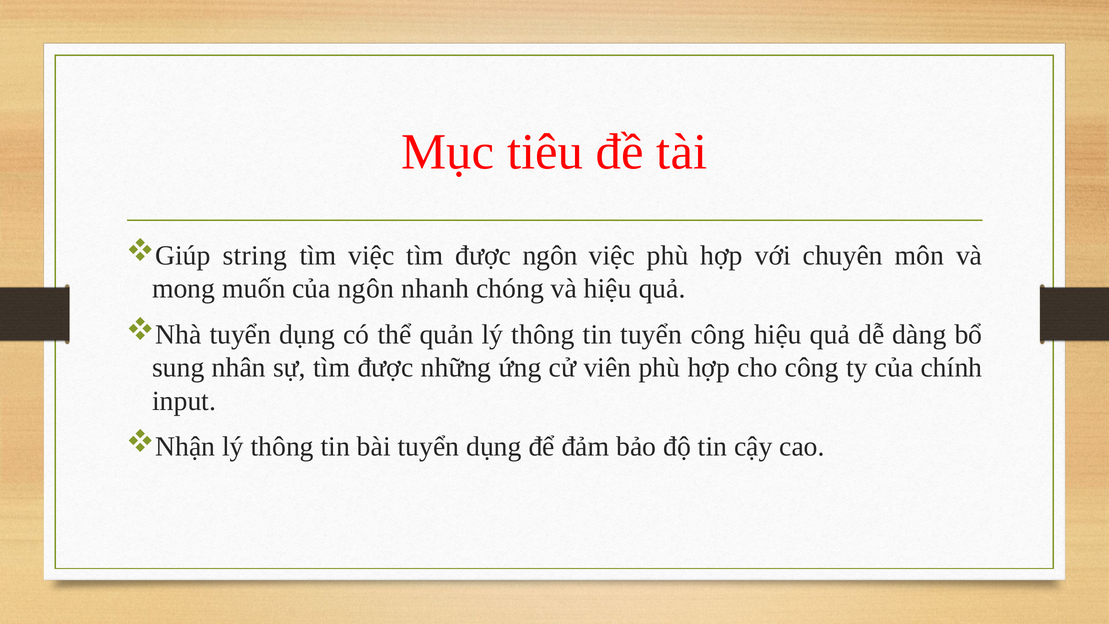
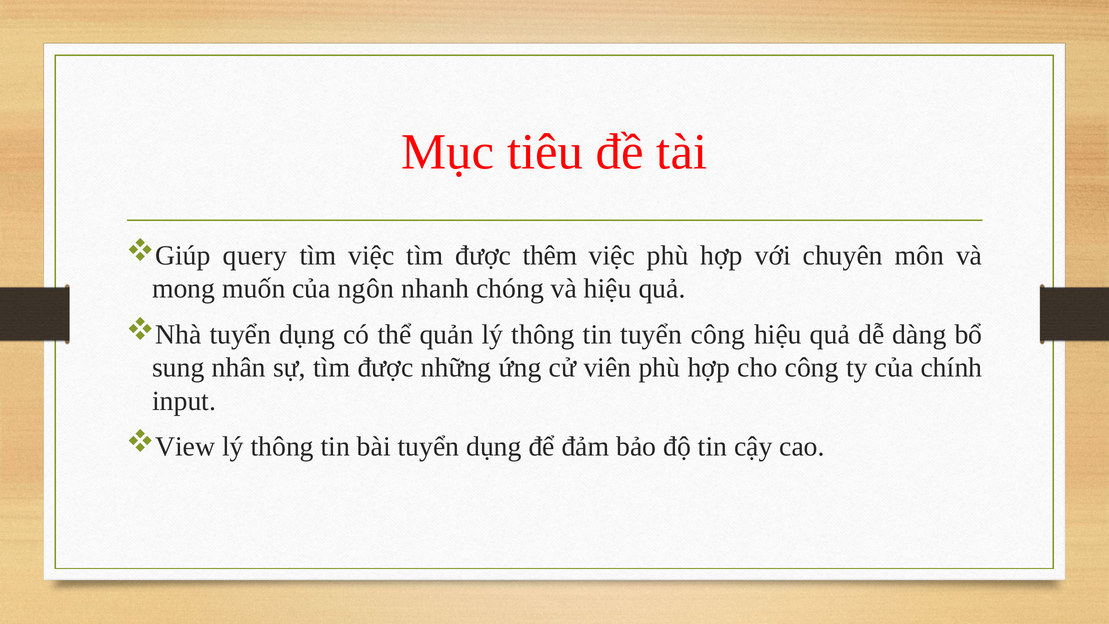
string: string -> query
được ngôn: ngôn -> thêm
Nhận: Nhận -> View
